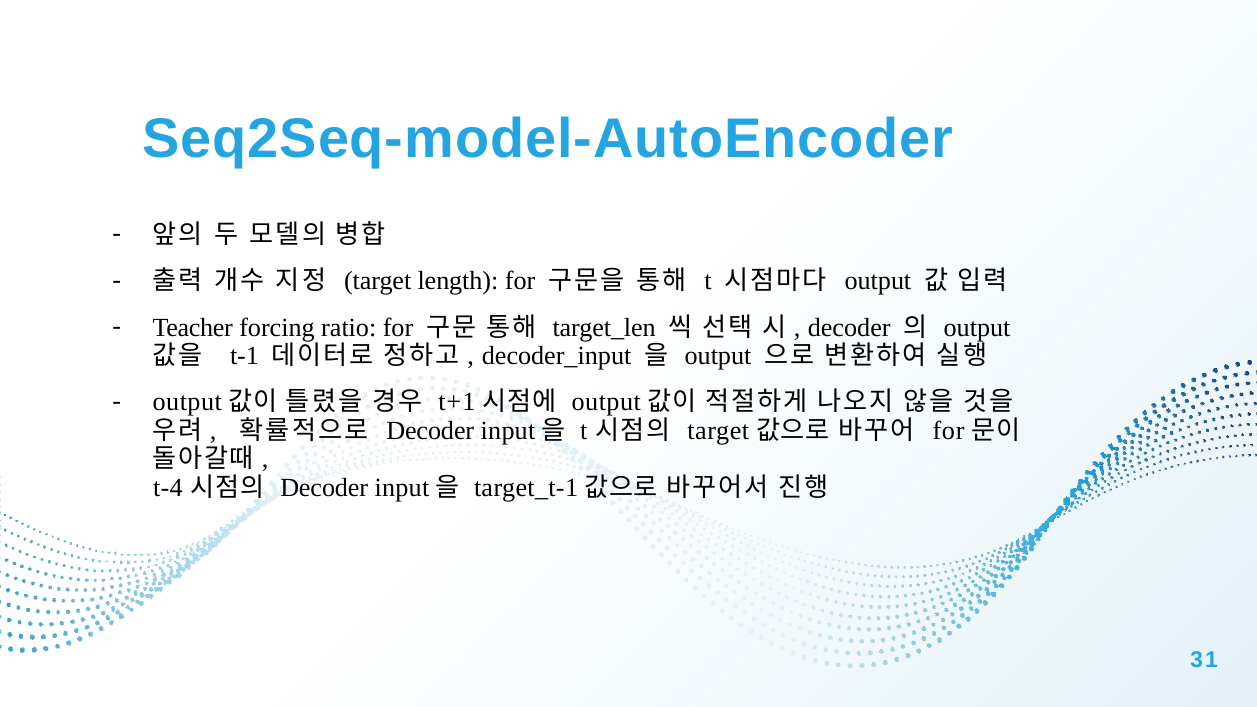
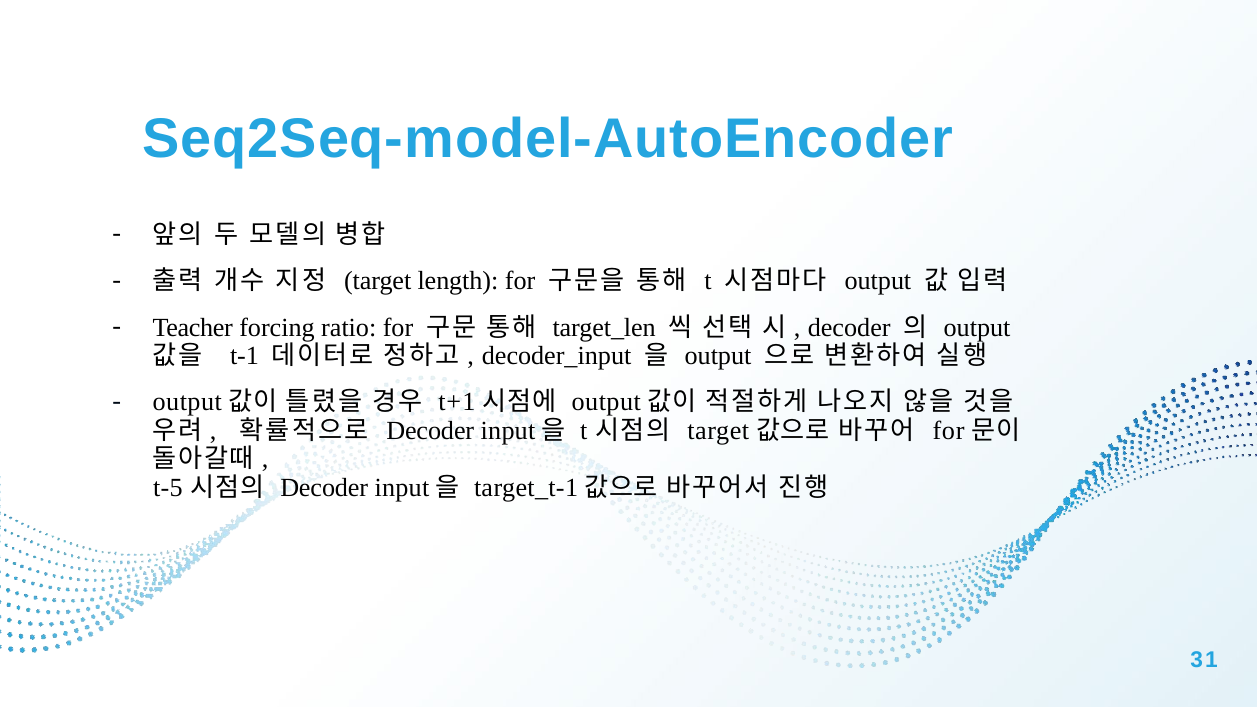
t-4: t-4 -> t-5
